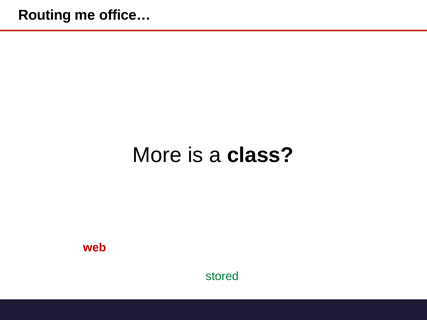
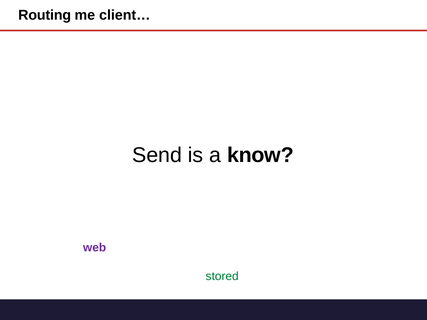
office…: office… -> client…
More: More -> Send
class: class -> know
web colour: red -> purple
